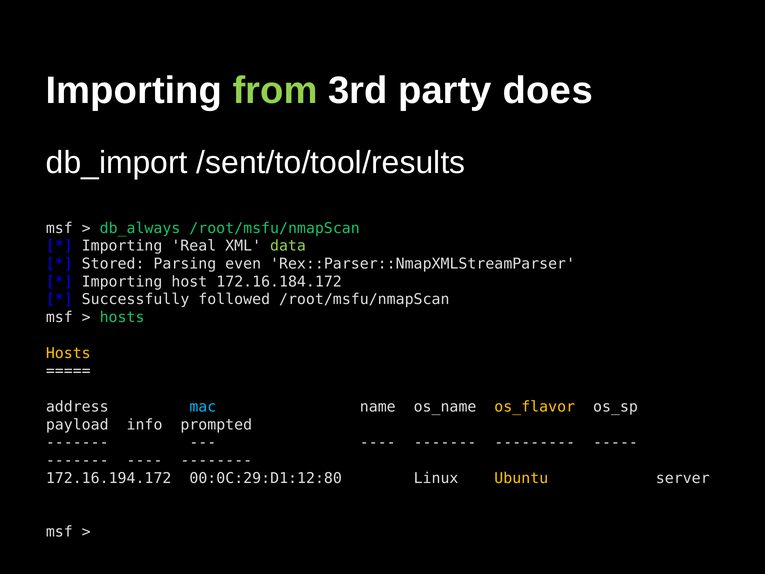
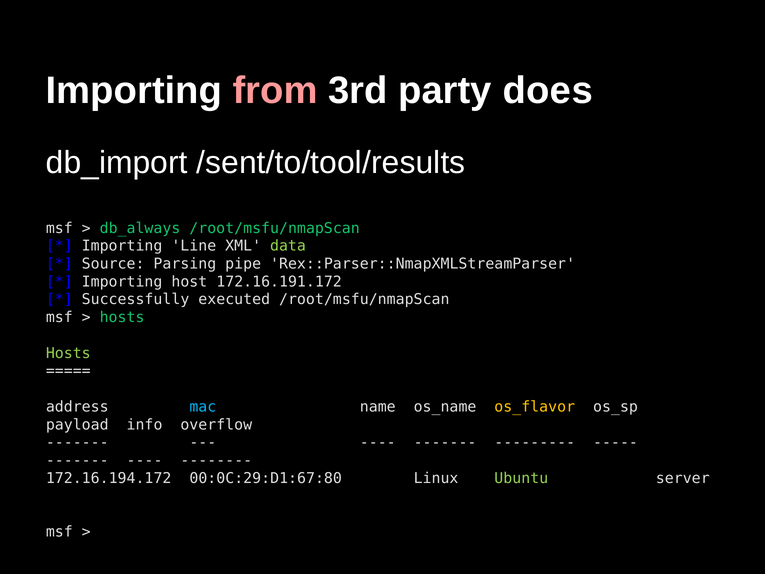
from colour: light green -> pink
Real: Real -> Line
Stored: Stored -> Source
even: even -> pipe
172.16.184.172: 172.16.184.172 -> 172.16.191.172
followed: followed -> executed
Hosts at (68, 353) colour: yellow -> light green
prompted: prompted -> overflow
00:0C:29:D1:12:80: 00:0C:29:D1:12:80 -> 00:0C:29:D1:67:80
Ubuntu colour: yellow -> light green
